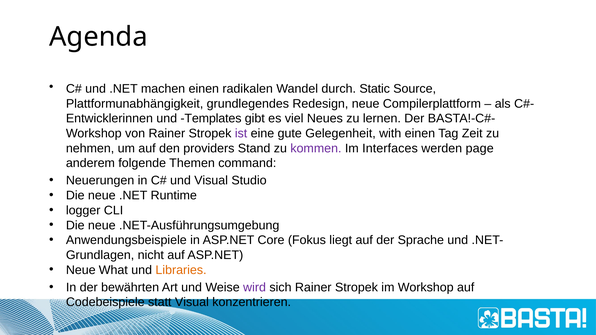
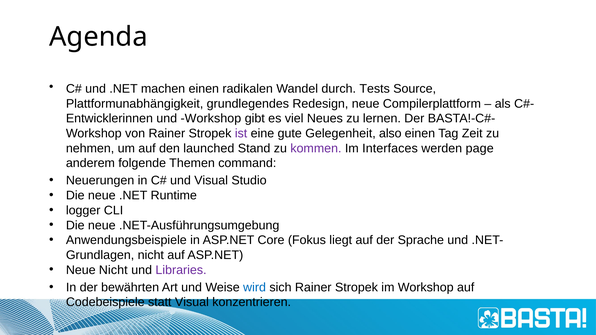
Static: Static -> Tests
und Templates: Templates -> Workshop
with: with -> also
providers: providers -> launched
Neue What: What -> Nicht
Libraries colour: orange -> purple
wird colour: purple -> blue
